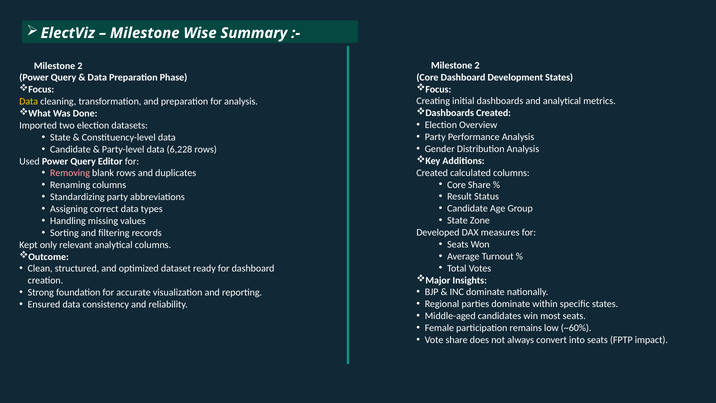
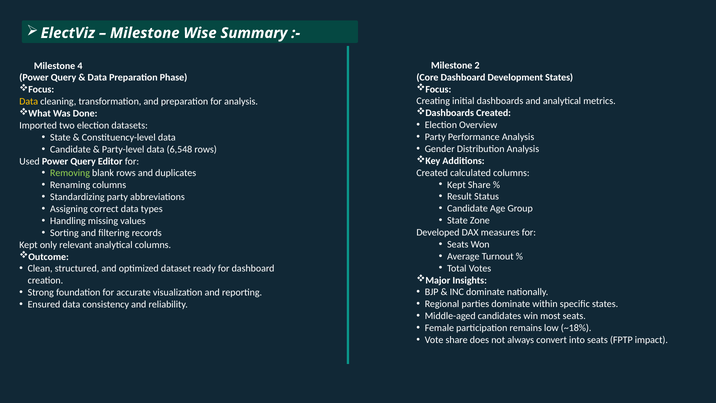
2 at (80, 66): 2 -> 4
6,228: 6,228 -> 6,548
Removing colour: pink -> light green
Core at (457, 185): Core -> Kept
~60%: ~60% -> ~18%
